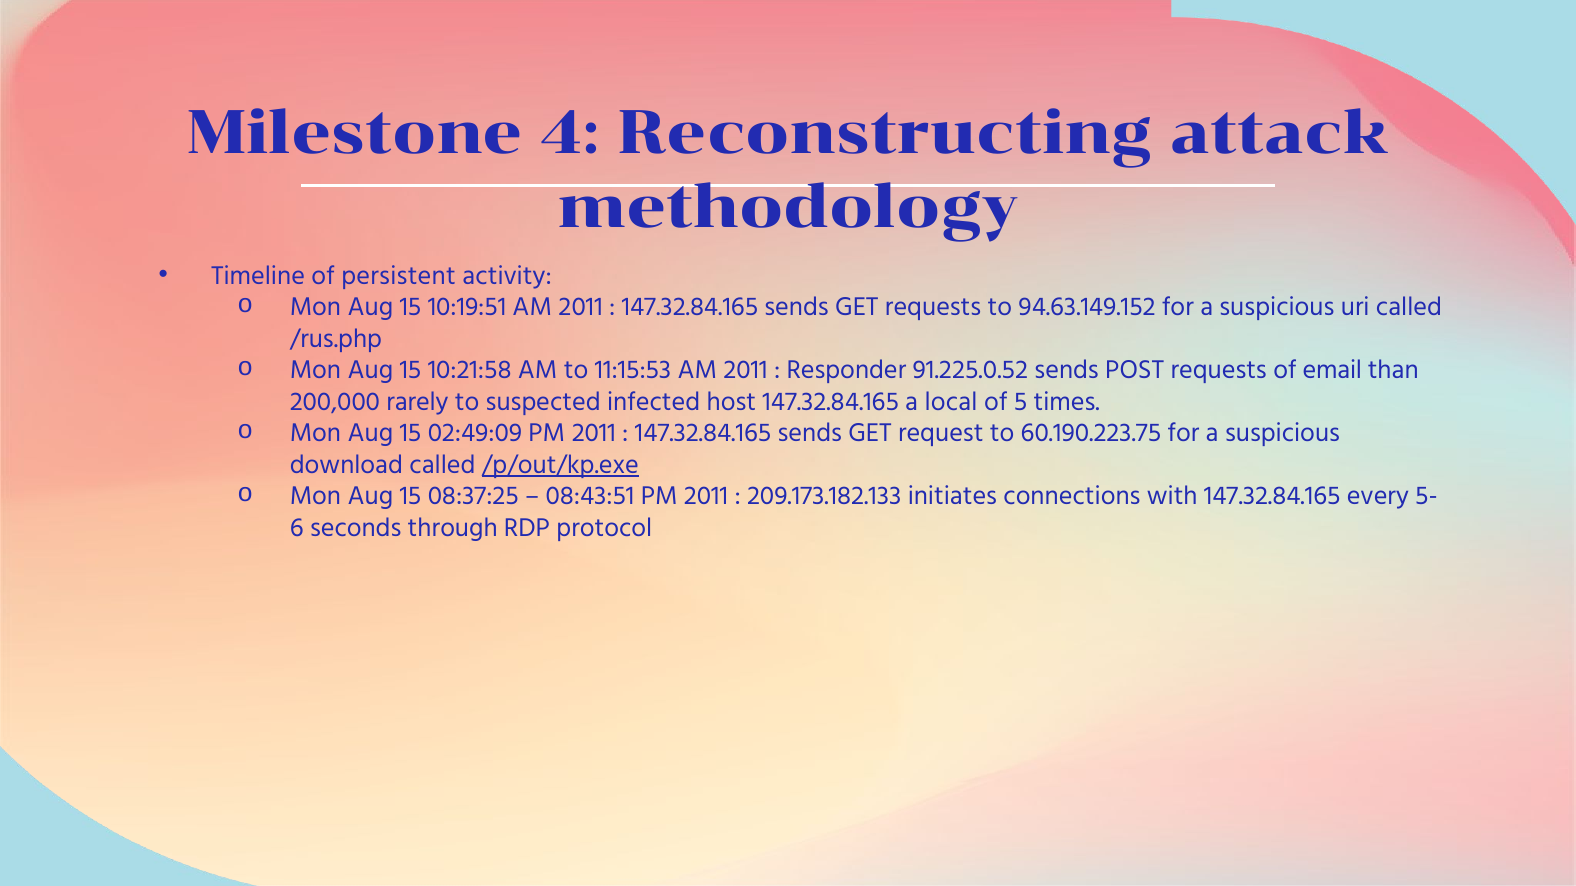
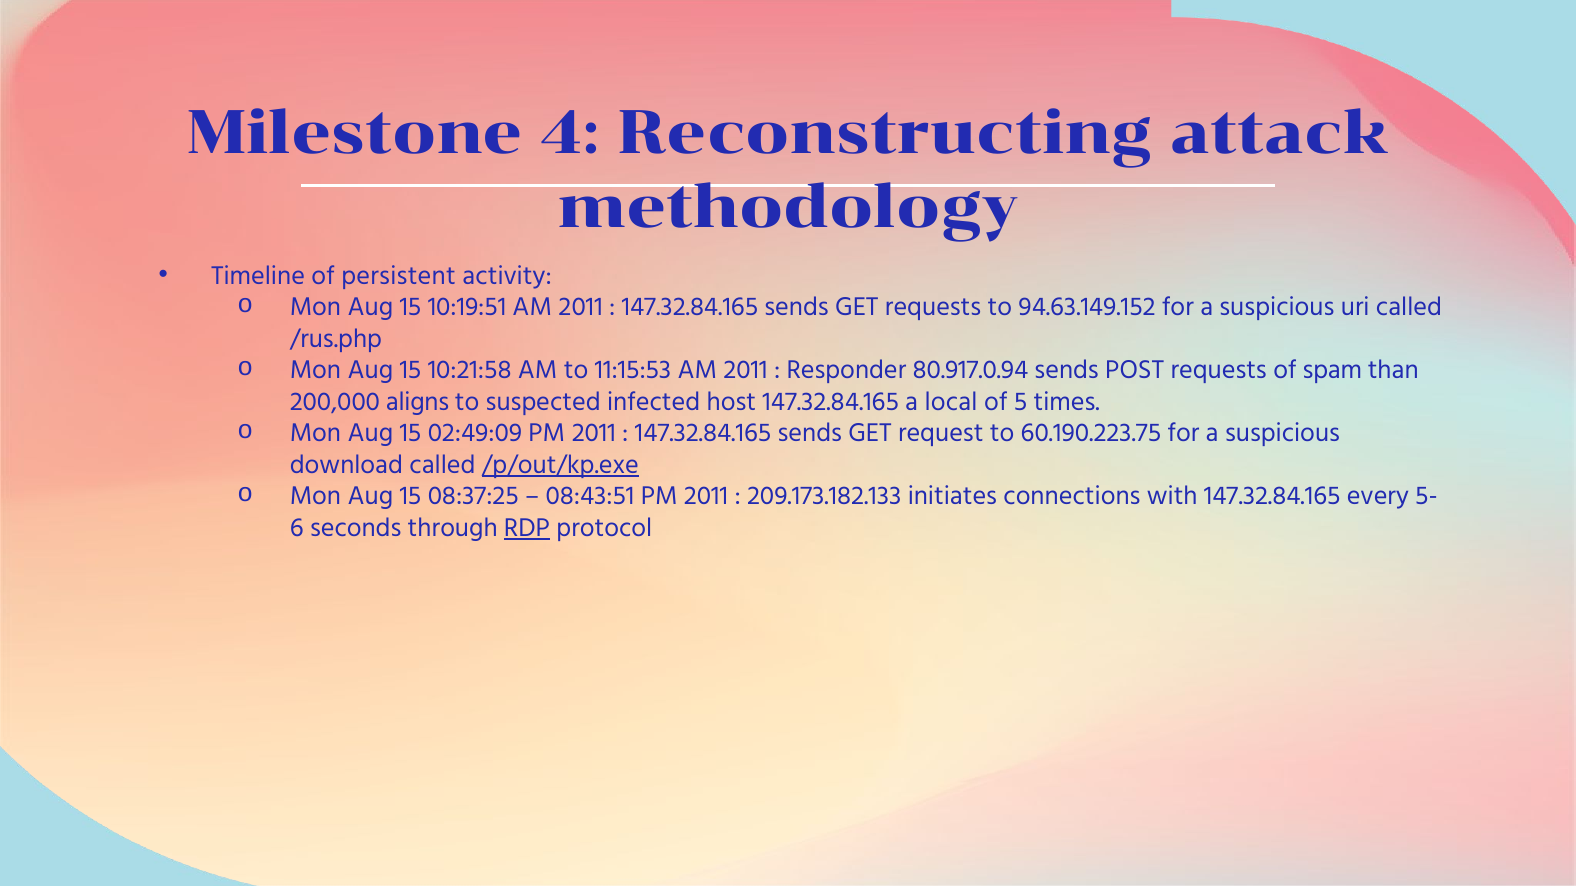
91.225.0.52: 91.225.0.52 -> 80.917.0.94
email: email -> spam
rarely: rarely -> aligns
RDP underline: none -> present
